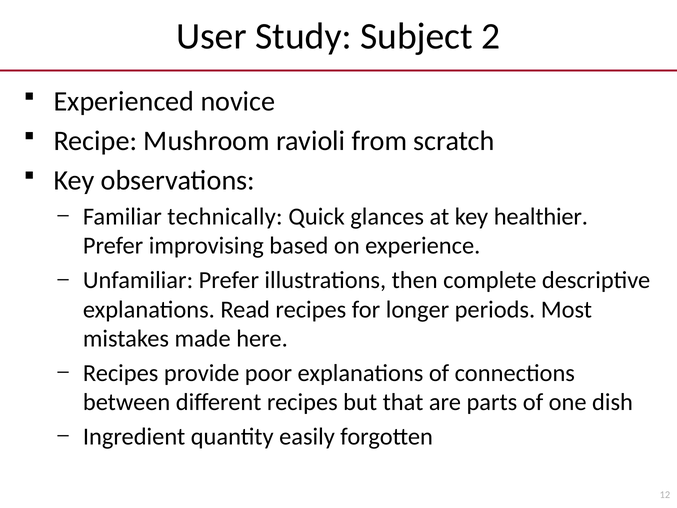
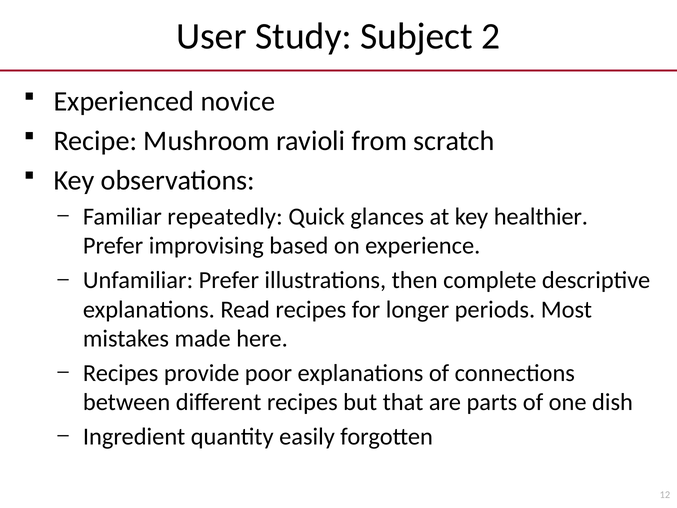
technically: technically -> repeatedly
